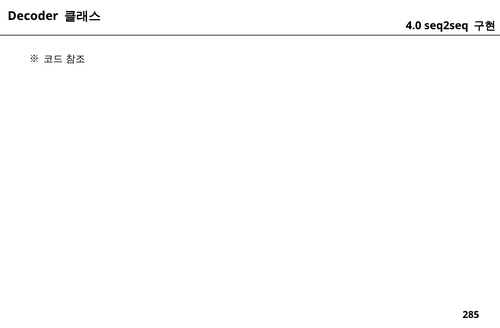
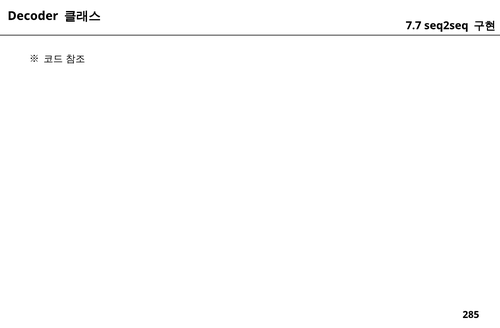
4.0: 4.0 -> 7.7
